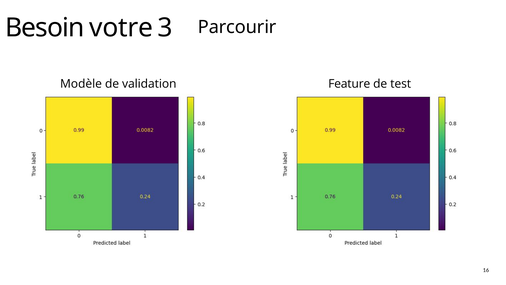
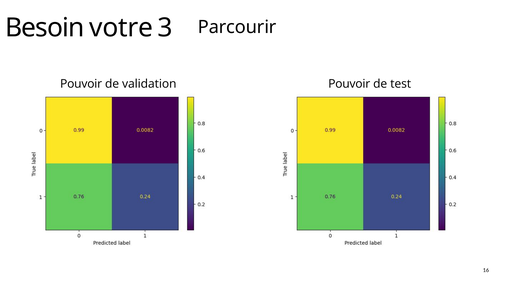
Modèle at (81, 84): Modèle -> Pouvoir
validation Feature: Feature -> Pouvoir
